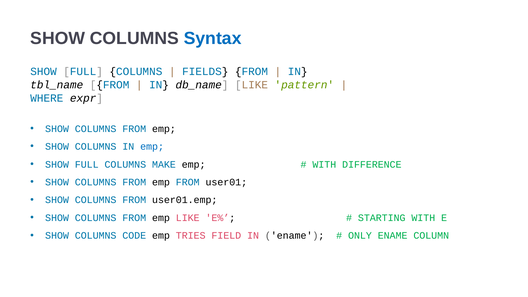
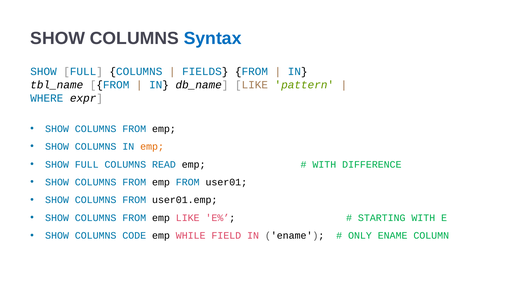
emp at (152, 147) colour: blue -> orange
MAKE: MAKE -> READ
TRIES: TRIES -> WHILE
